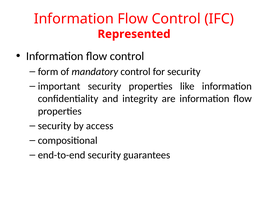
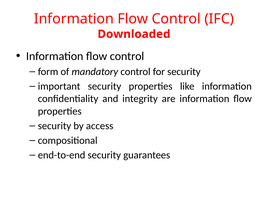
Represented: Represented -> Downloaded
